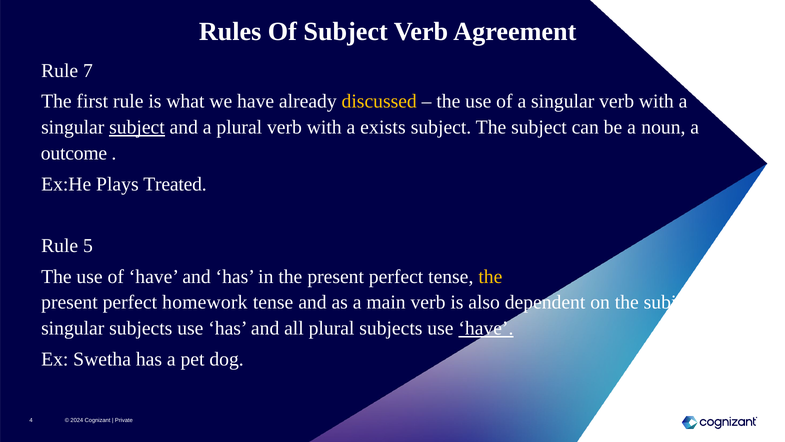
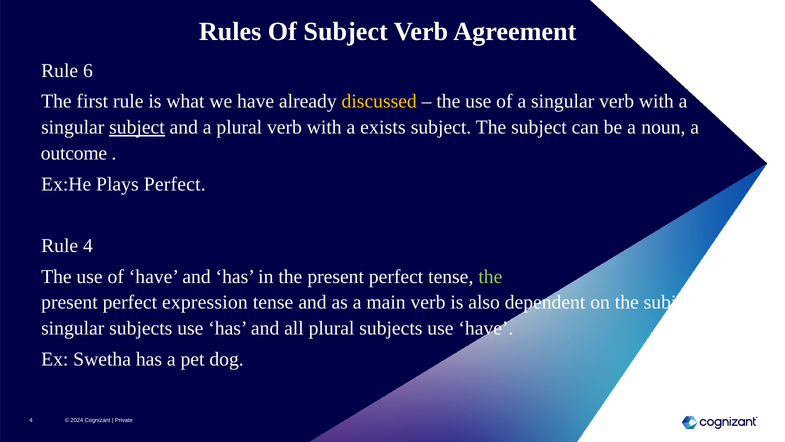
7: 7 -> 6
Plays Treated: Treated -> Perfect
Rule 5: 5 -> 4
the at (490, 276) colour: yellow -> light green
homework: homework -> expression
have at (486, 328) underline: present -> none
